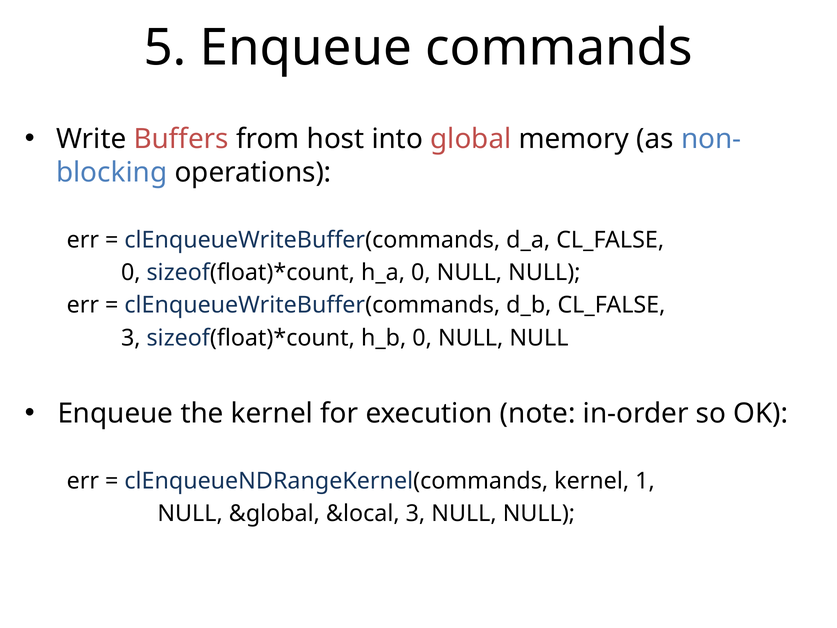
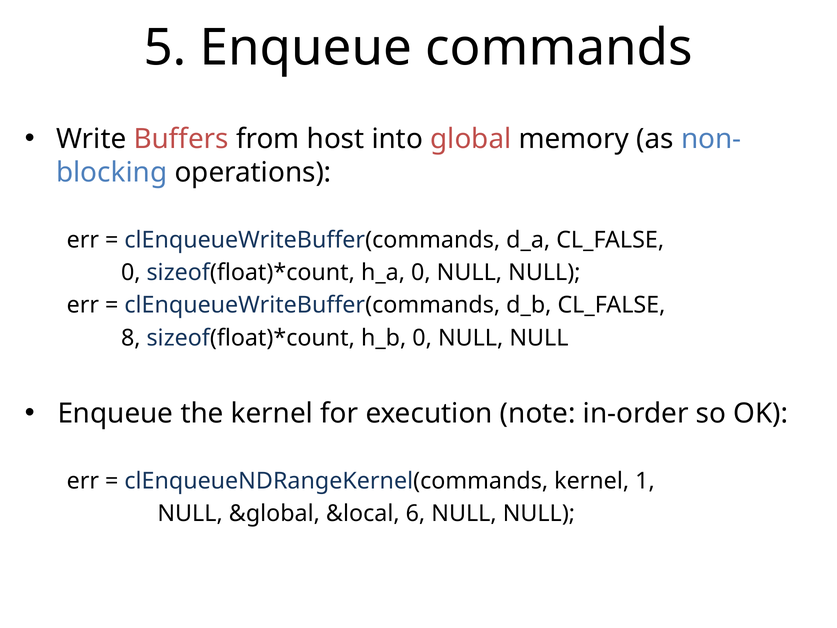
3 at (131, 338): 3 -> 8
&local 3: 3 -> 6
